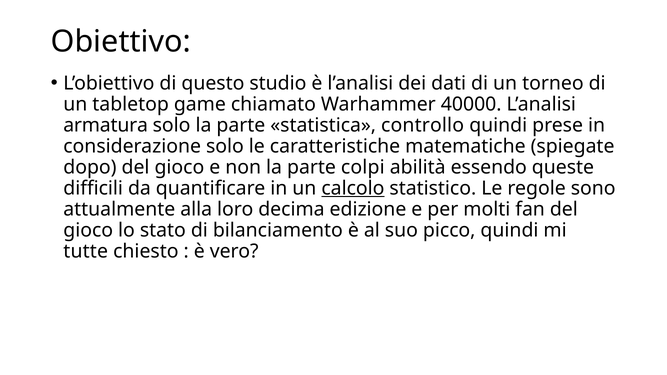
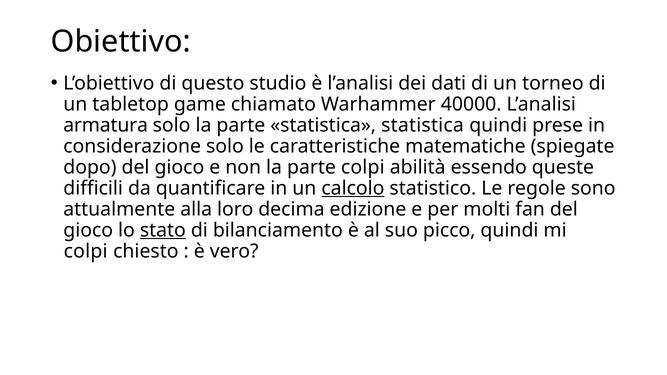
statistica controllo: controllo -> statistica
stato underline: none -> present
tutte at (86, 251): tutte -> colpi
